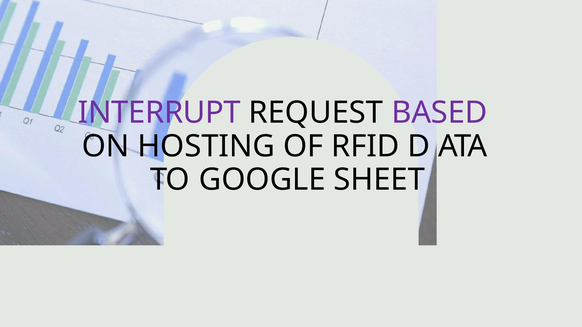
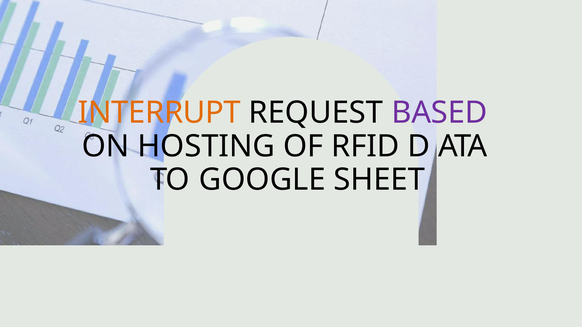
INTERRUPT colour: purple -> orange
